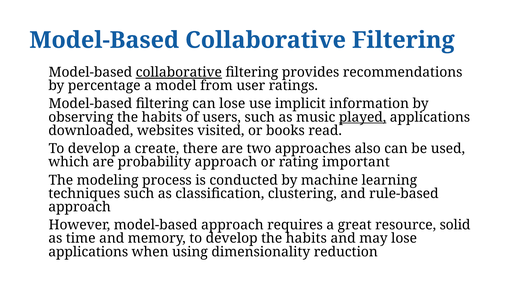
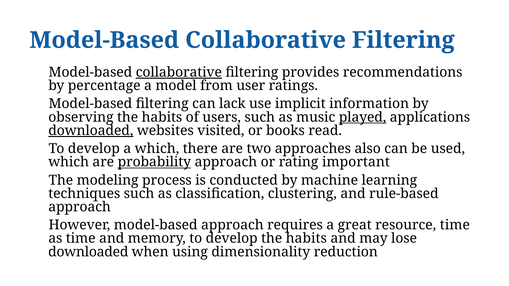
can lose: lose -> lack
downloaded at (91, 131) underline: none -> present
a create: create -> which
probability underline: none -> present
resource solid: solid -> time
applications at (88, 252): applications -> downloaded
